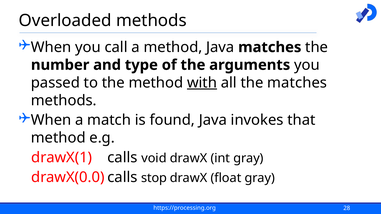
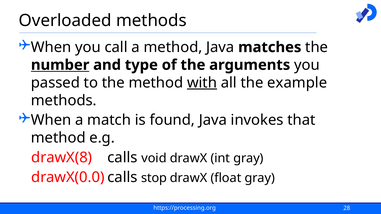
number underline: none -> present
the matches: matches -> example
drawX(1: drawX(1 -> drawX(8
